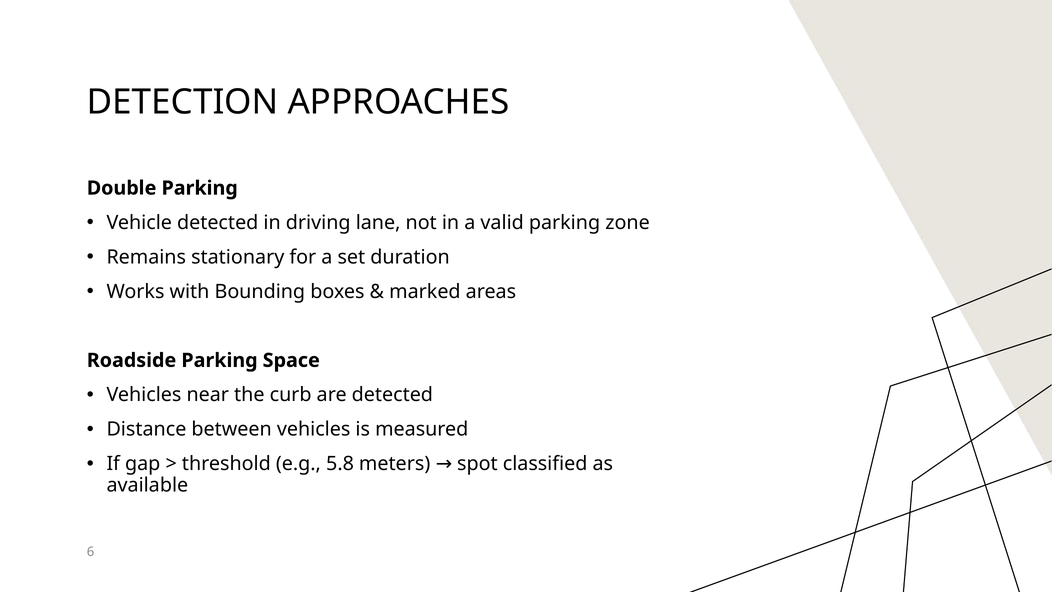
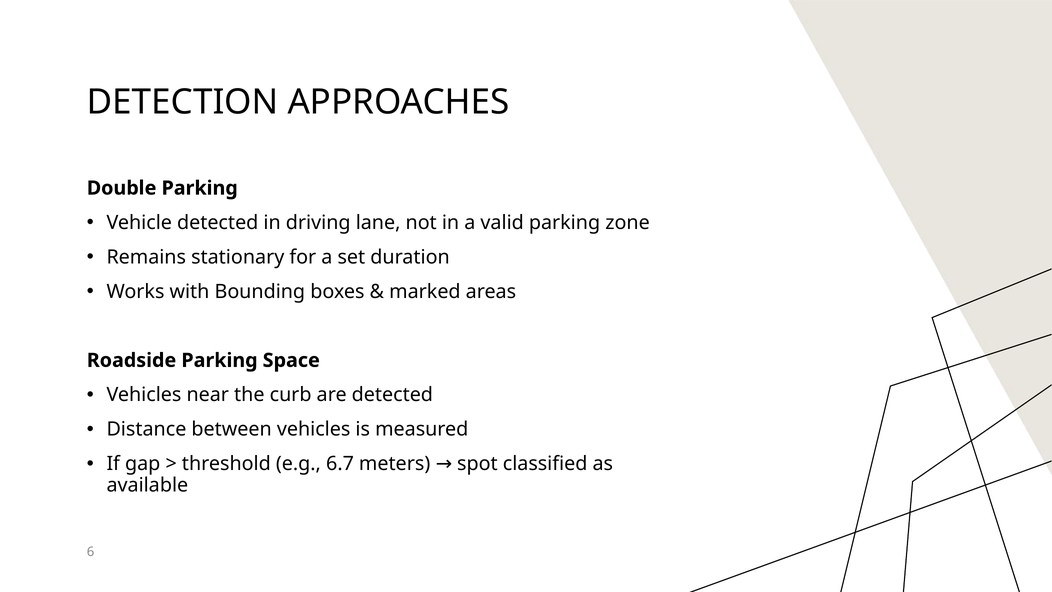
5.8: 5.8 -> 6.7
